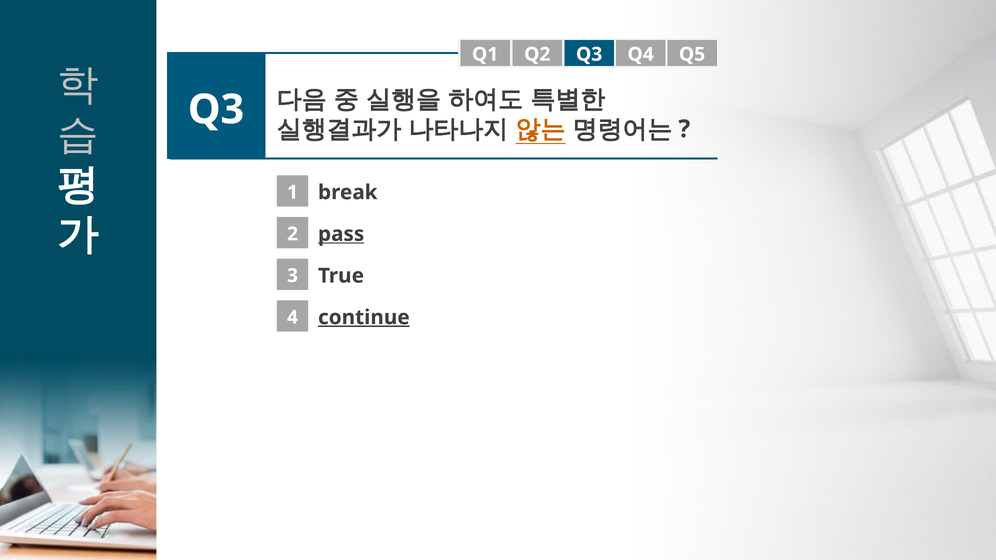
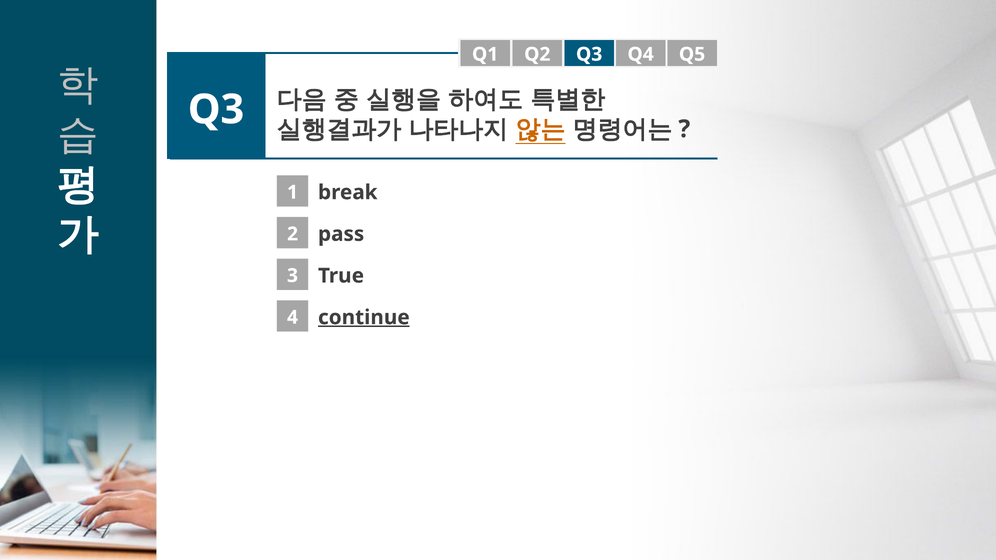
pass underline: present -> none
